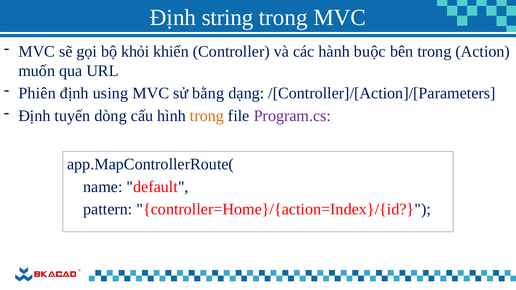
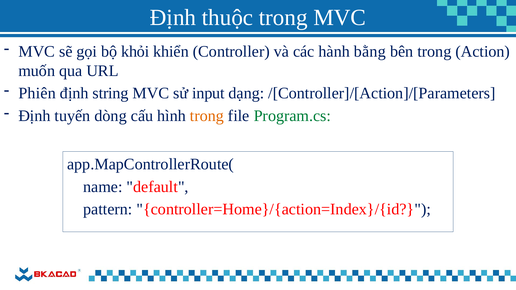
string: string -> thuộc
buộc: buộc -> bằng
using: using -> string
bằng: bằng -> input
Program.cs colour: purple -> green
